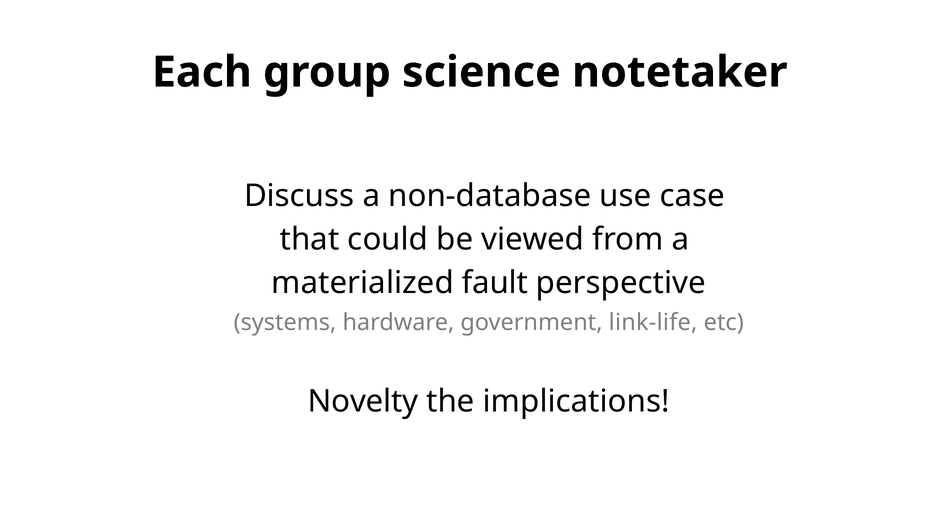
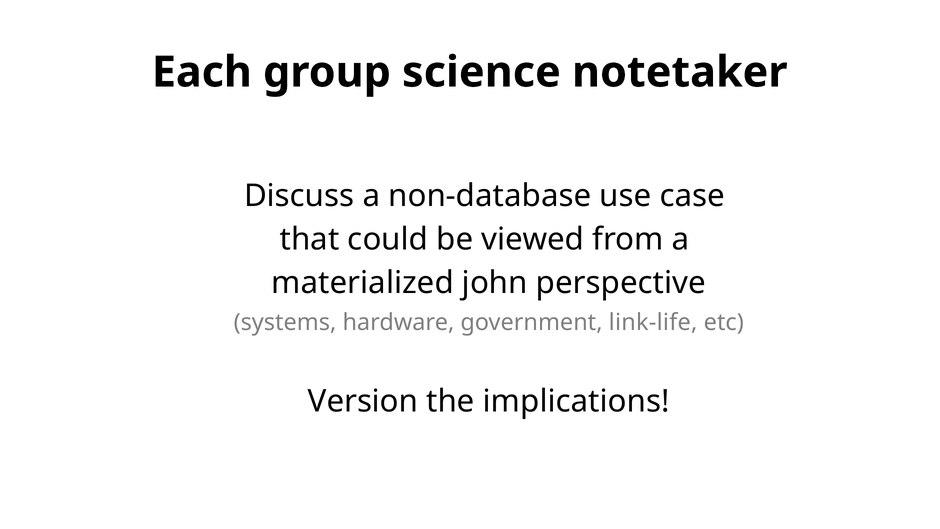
fault: fault -> john
Novelty: Novelty -> Version
